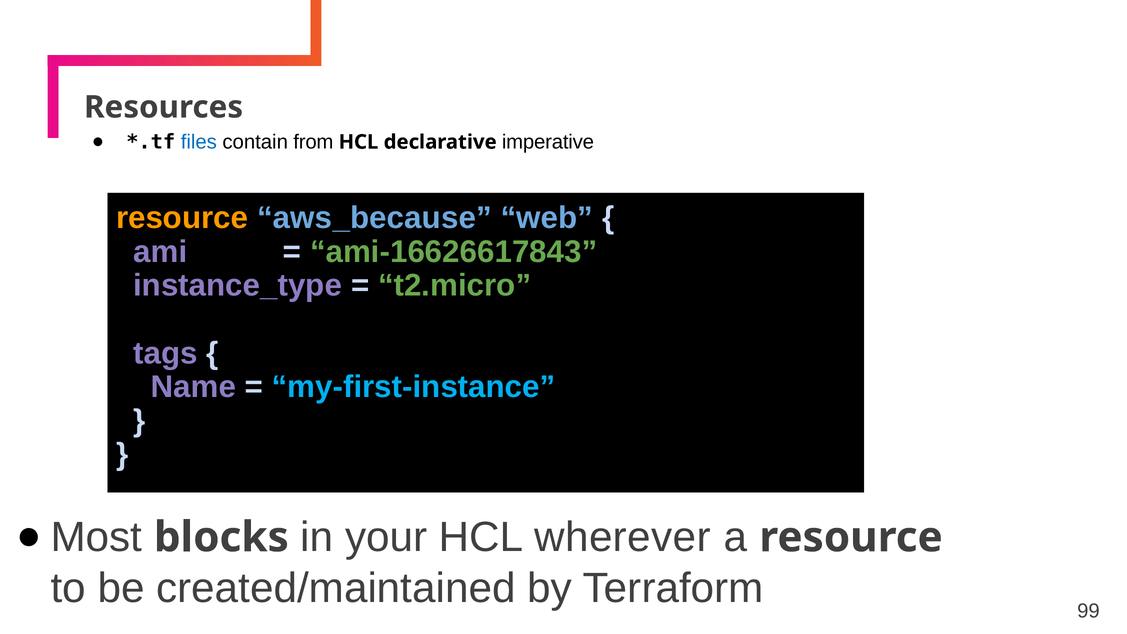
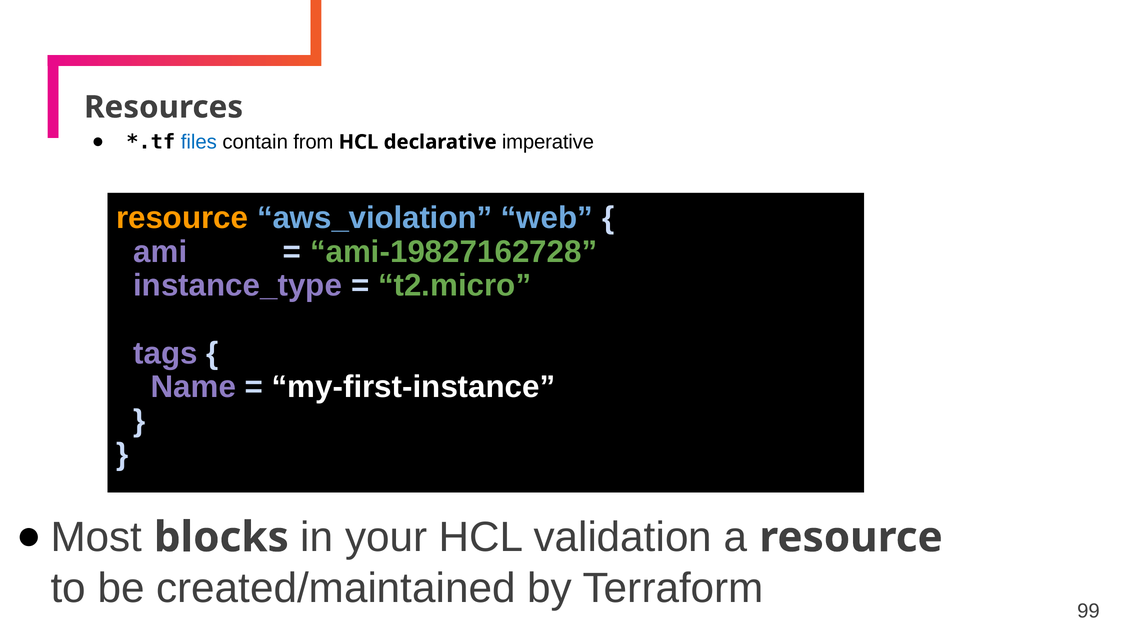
aws_because: aws_because -> aws_violation
ami-16626617843: ami-16626617843 -> ami-19827162728
my-first-instance colour: light blue -> white
wherever: wherever -> validation
